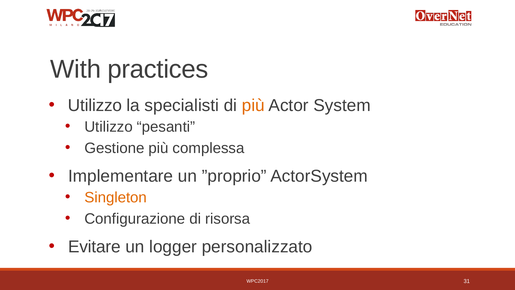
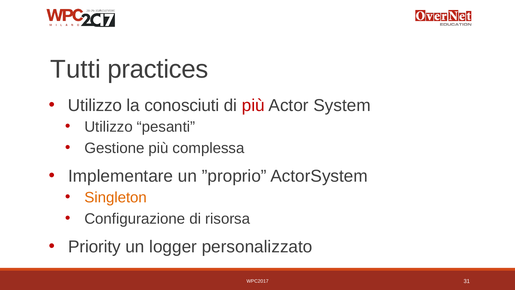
With: With -> Tutti
specialisti: specialisti -> conosciuti
più at (253, 105) colour: orange -> red
Evitare: Evitare -> Priority
